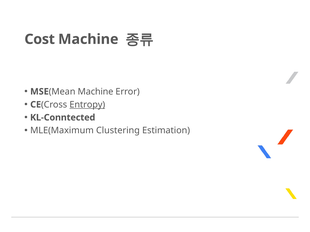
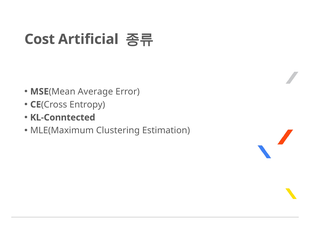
Cost Machine: Machine -> Artificial
Machine at (95, 92): Machine -> Average
Entropy underline: present -> none
